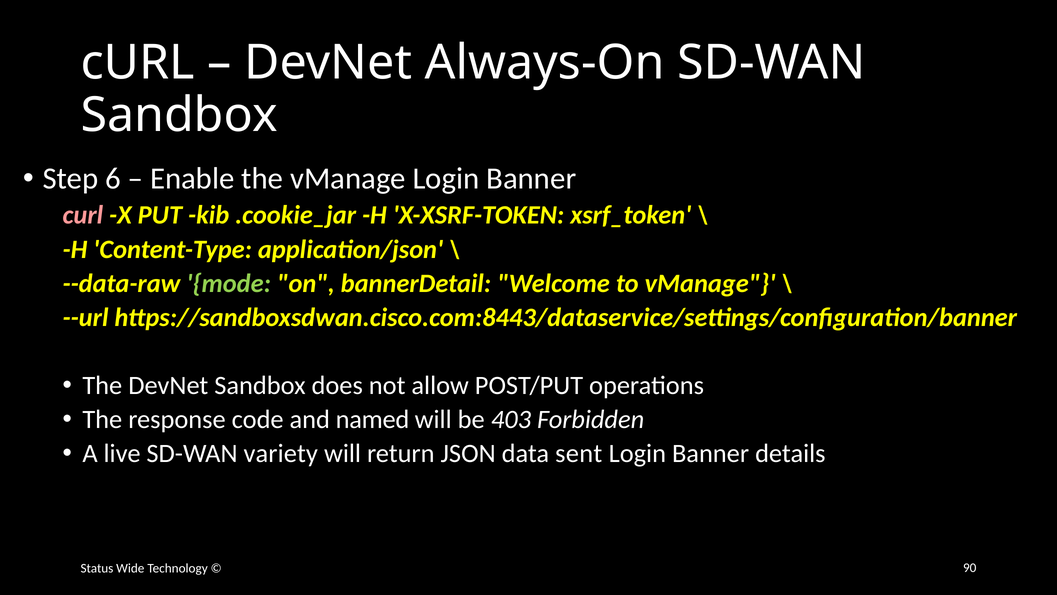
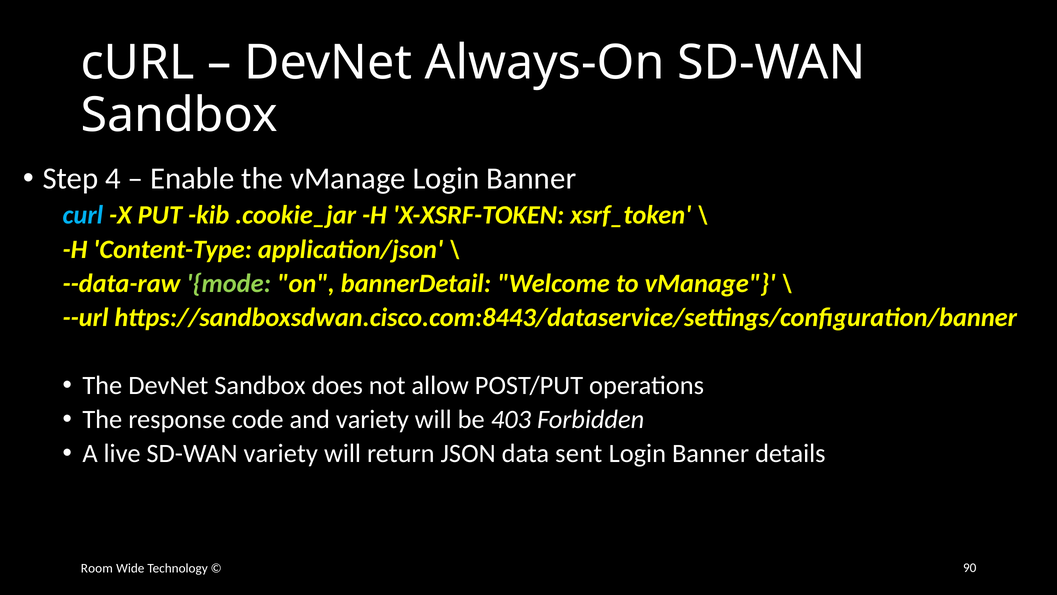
6: 6 -> 4
curl at (83, 215) colour: pink -> light blue
and named: named -> variety
Status: Status -> Room
